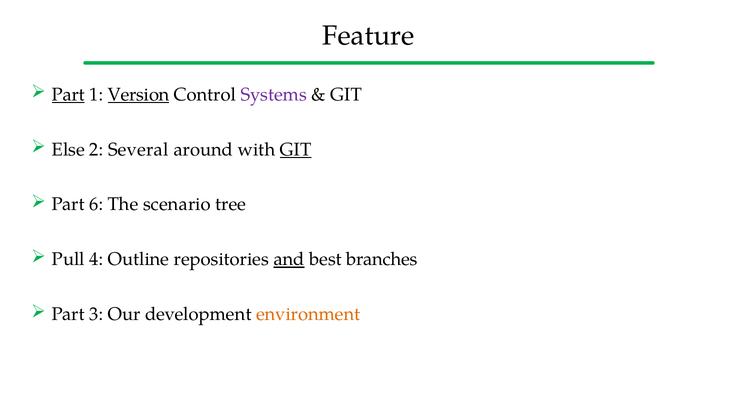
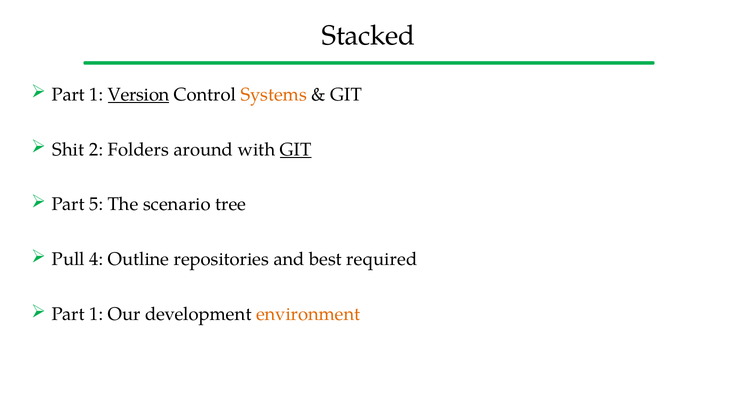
Feature: Feature -> Stacked
Part at (68, 95) underline: present -> none
Systems colour: purple -> orange
Else: Else -> Shit
Several: Several -> Folders
6: 6 -> 5
and underline: present -> none
branches: branches -> required
3 at (96, 315): 3 -> 1
